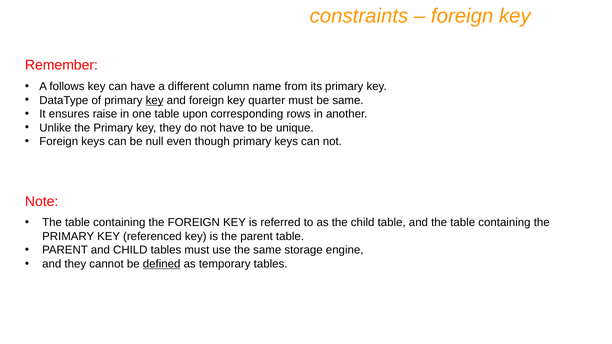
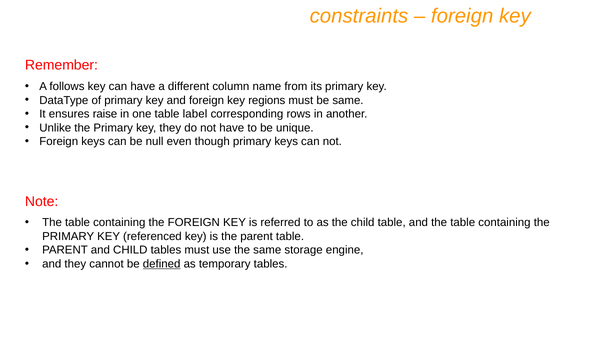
key at (155, 100) underline: present -> none
quarter: quarter -> regions
upon: upon -> label
